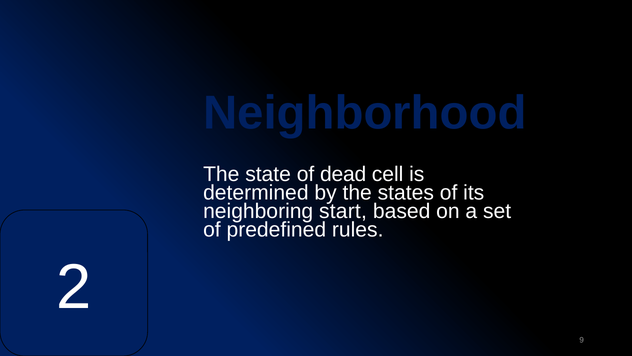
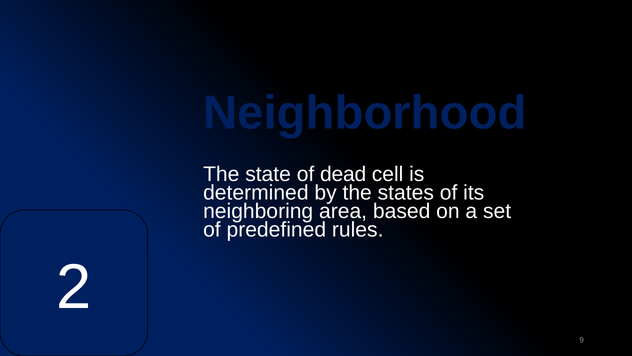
start: start -> area
